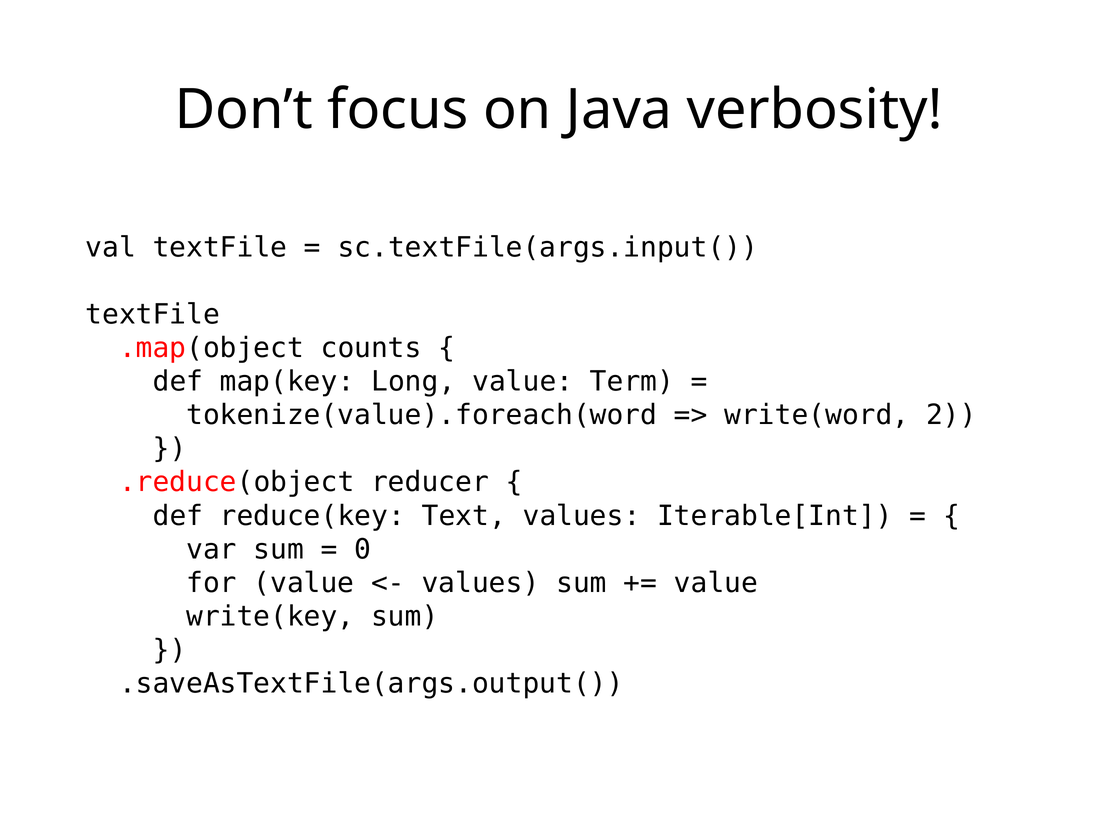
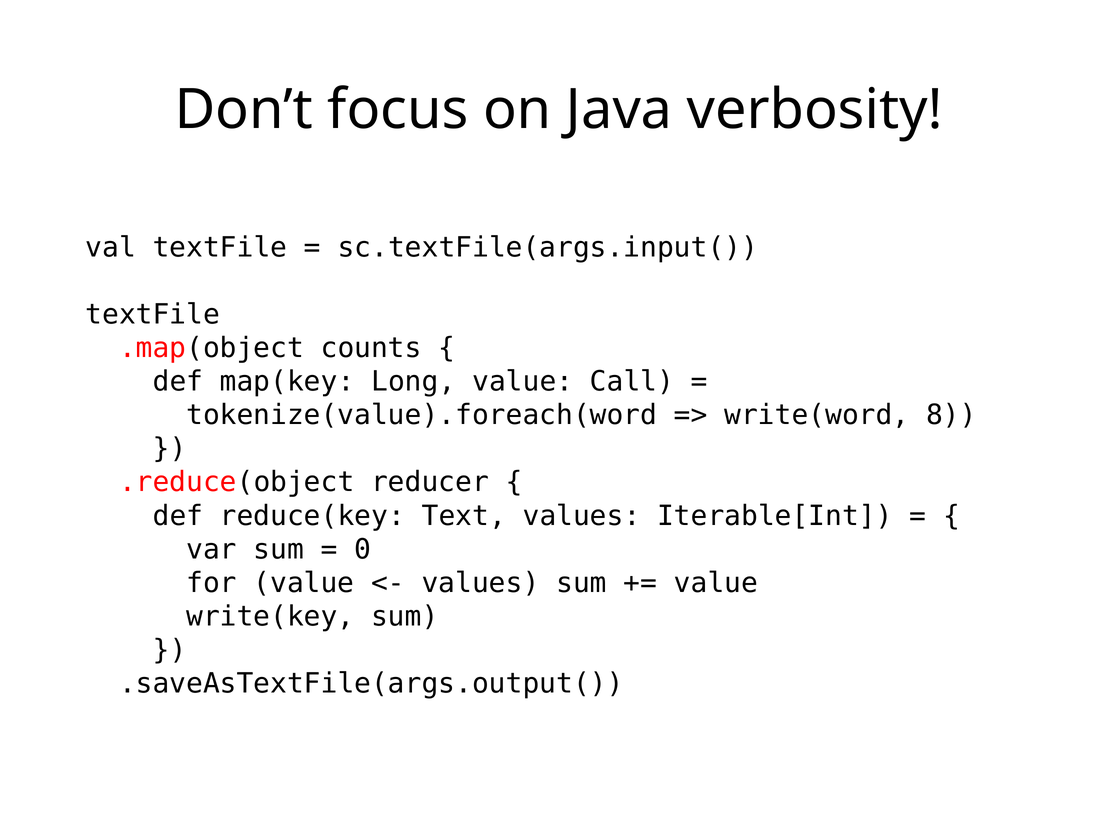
Term: Term -> Call
2: 2 -> 8
